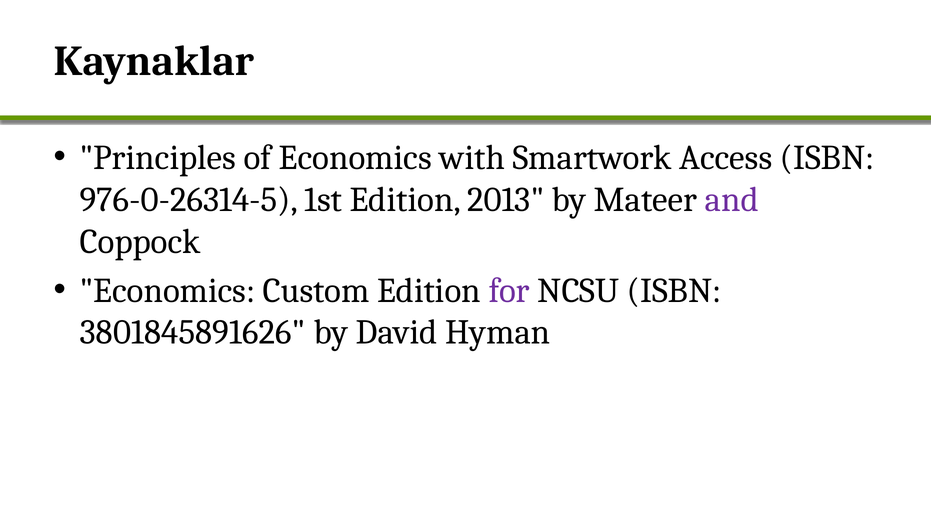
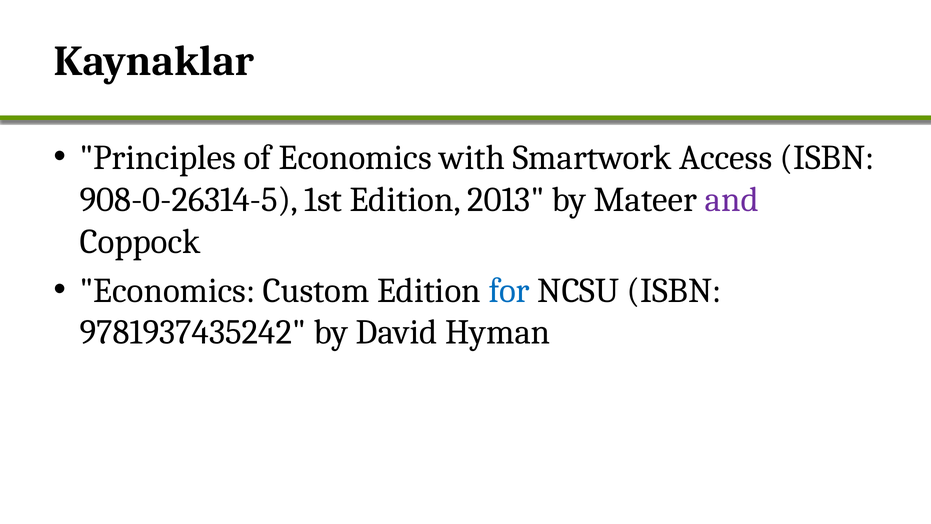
976-0-26314-5: 976-0-26314-5 -> 908-0-26314-5
for colour: purple -> blue
3801845891626: 3801845891626 -> 9781937435242
